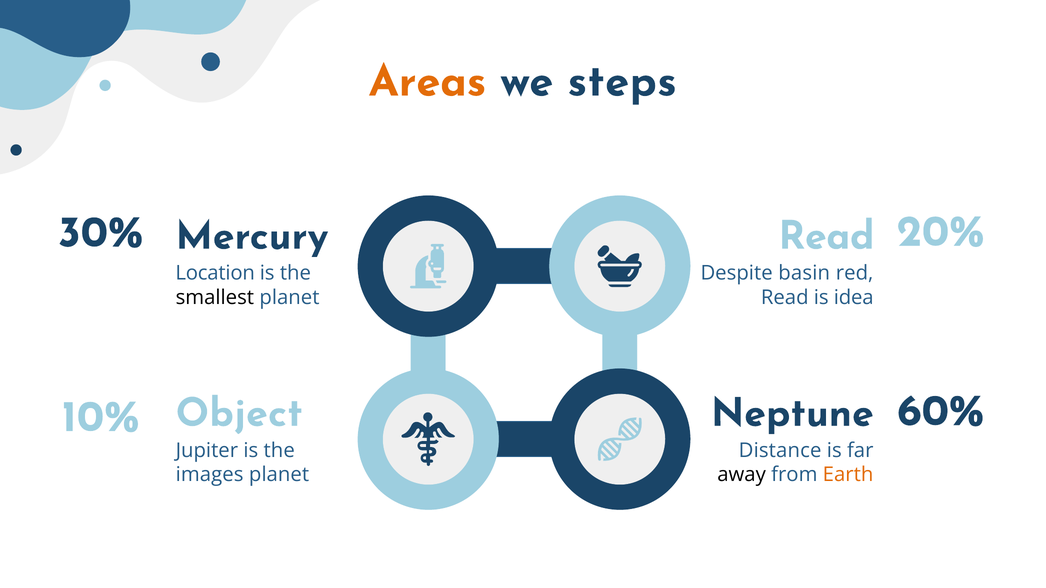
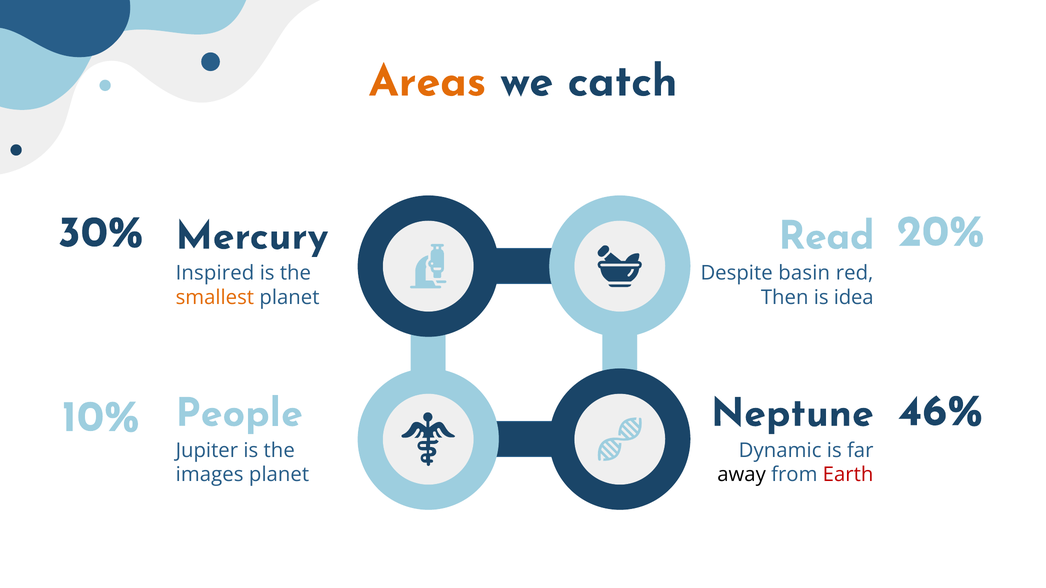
steps: steps -> catch
Location: Location -> Inspired
smallest colour: black -> orange
Read at (785, 298): Read -> Then
Object: Object -> People
60%: 60% -> 46%
Distance: Distance -> Dynamic
Earth colour: orange -> red
